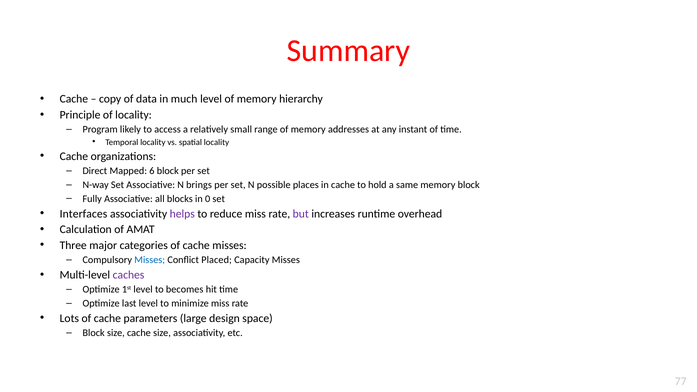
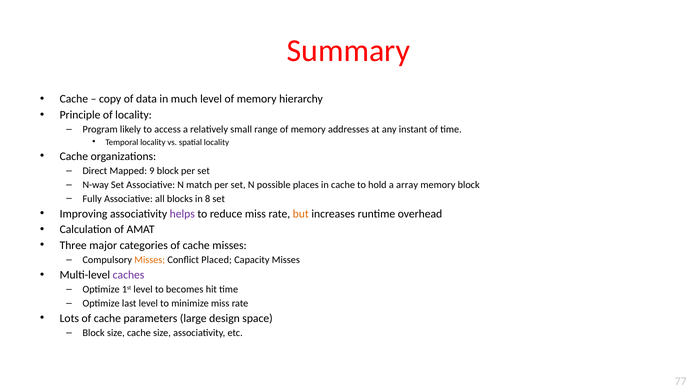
6: 6 -> 9
brings: brings -> match
same: same -> array
0: 0 -> 8
Interfaces: Interfaces -> Improving
but colour: purple -> orange
Misses at (150, 260) colour: blue -> orange
